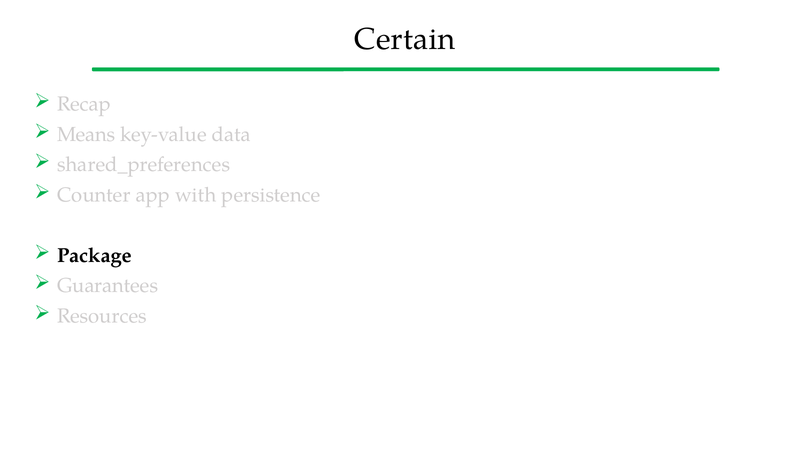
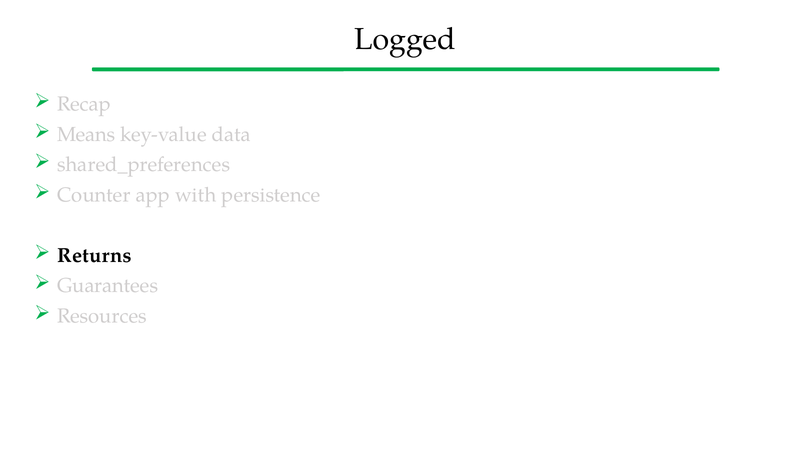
Certain: Certain -> Logged
Package: Package -> Returns
